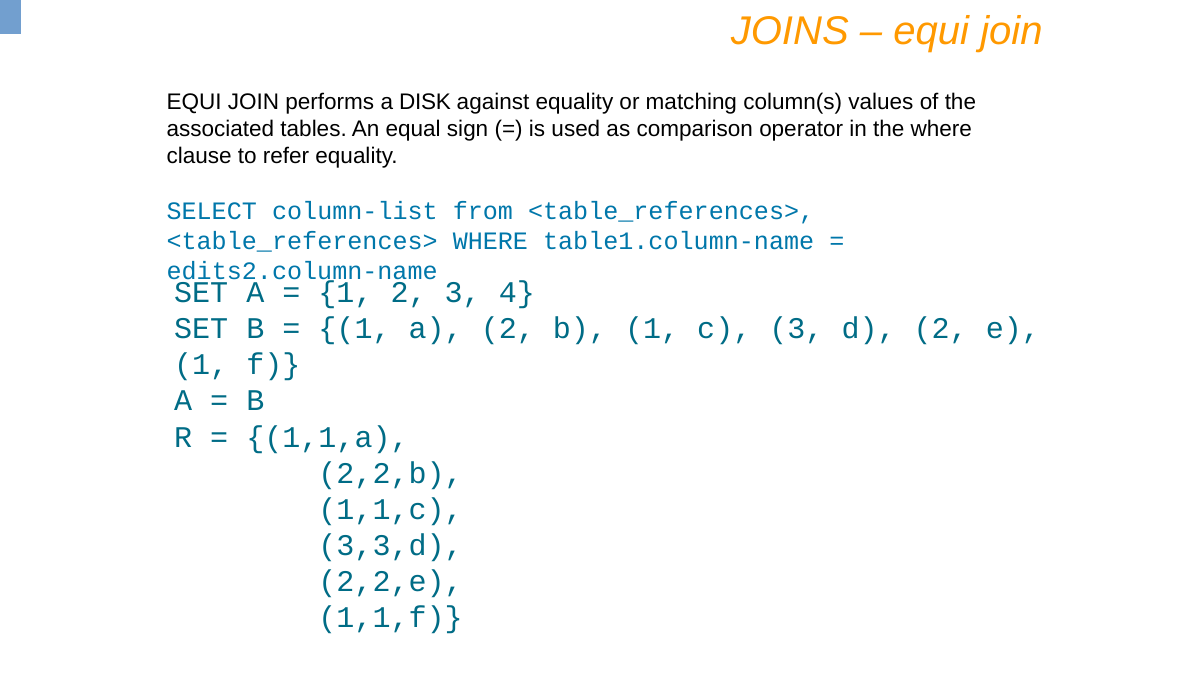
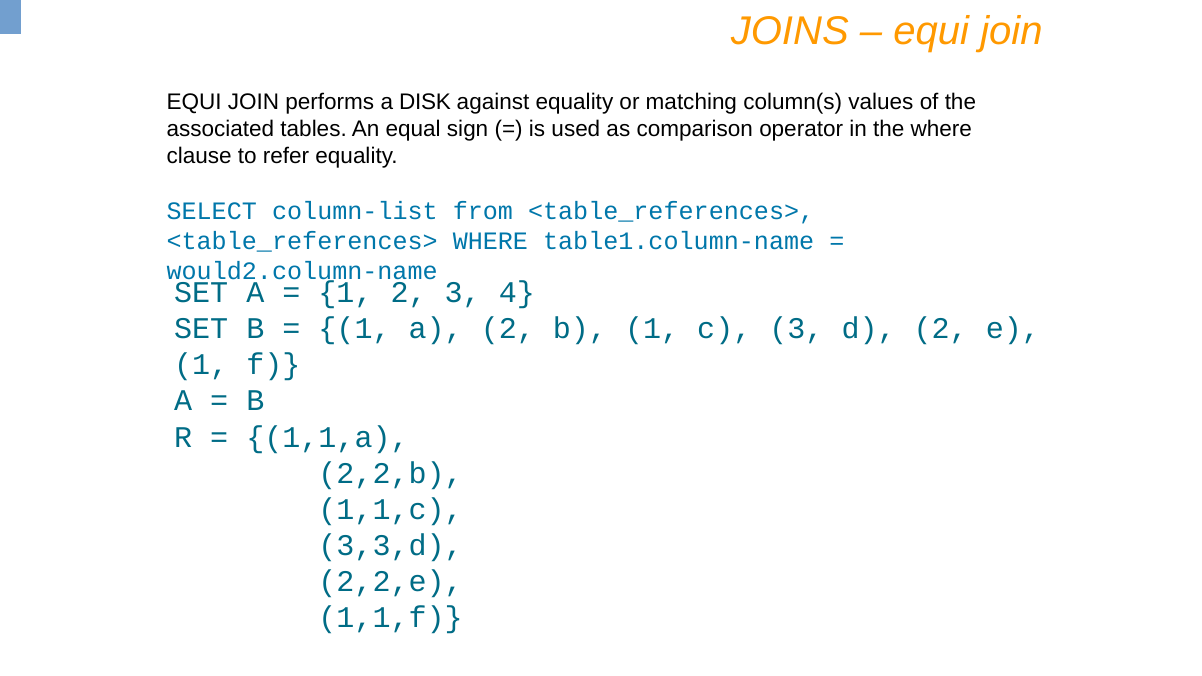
edits2.column-name: edits2.column-name -> would2.column-name
